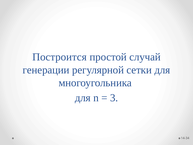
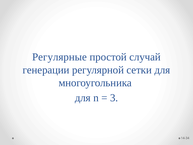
Построится: Построится -> Регулярные
